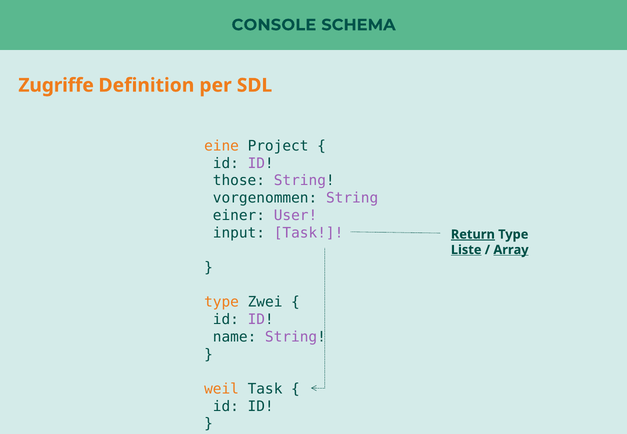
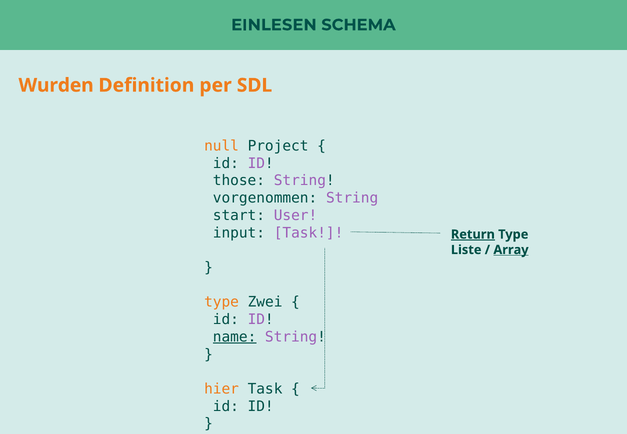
CONSOLE: CONSOLE -> EINLESEN
Zugriffe: Zugriffe -> Wurden
eine: eine -> null
einer: einer -> start
Liste underline: present -> none
name underline: none -> present
weil: weil -> hier
